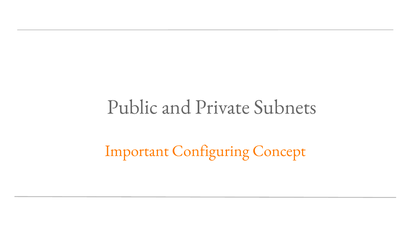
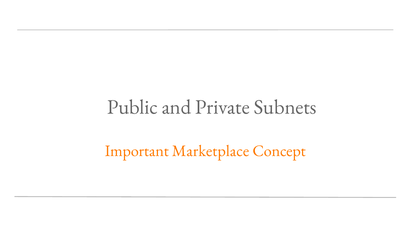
Configuring: Configuring -> Marketplace
